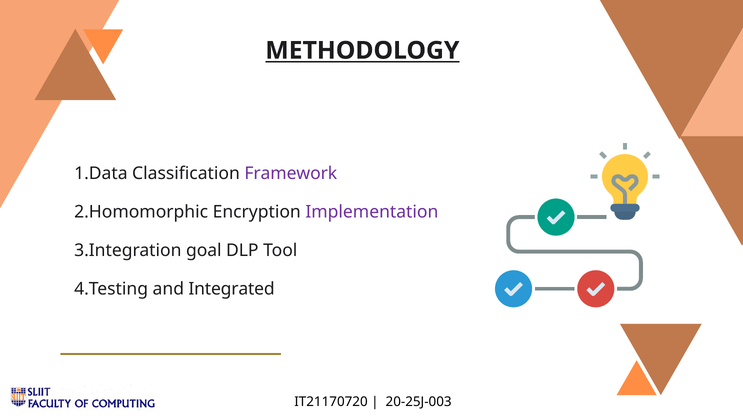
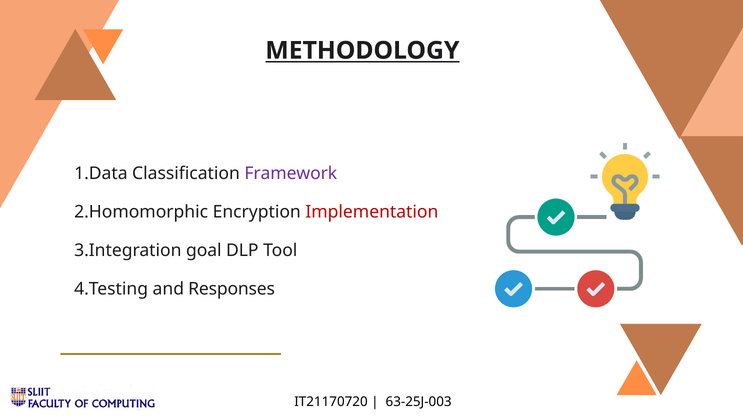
Implementation colour: purple -> red
Integrated: Integrated -> Responses
20-25J-003: 20-25J-003 -> 63-25J-003
